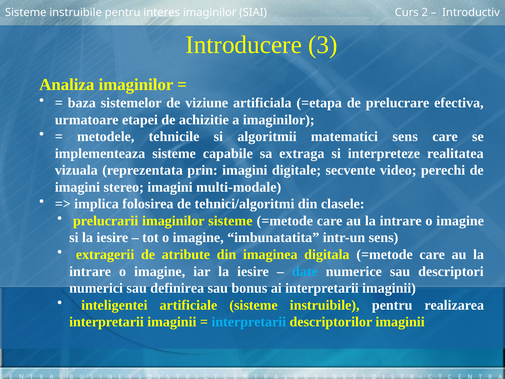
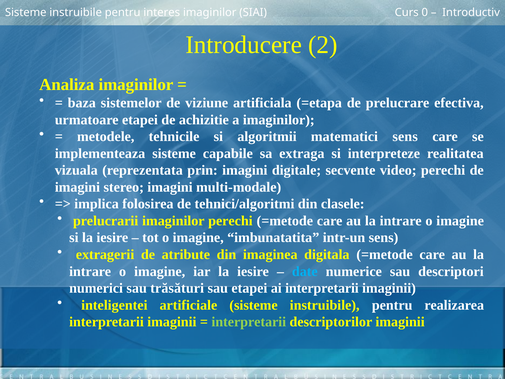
2: 2 -> 0
3: 3 -> 2
imaginilor sisteme: sisteme -> perechi
definirea: definirea -> trăsături
sau bonus: bonus -> etapei
interpretarii at (249, 322) colour: light blue -> light green
